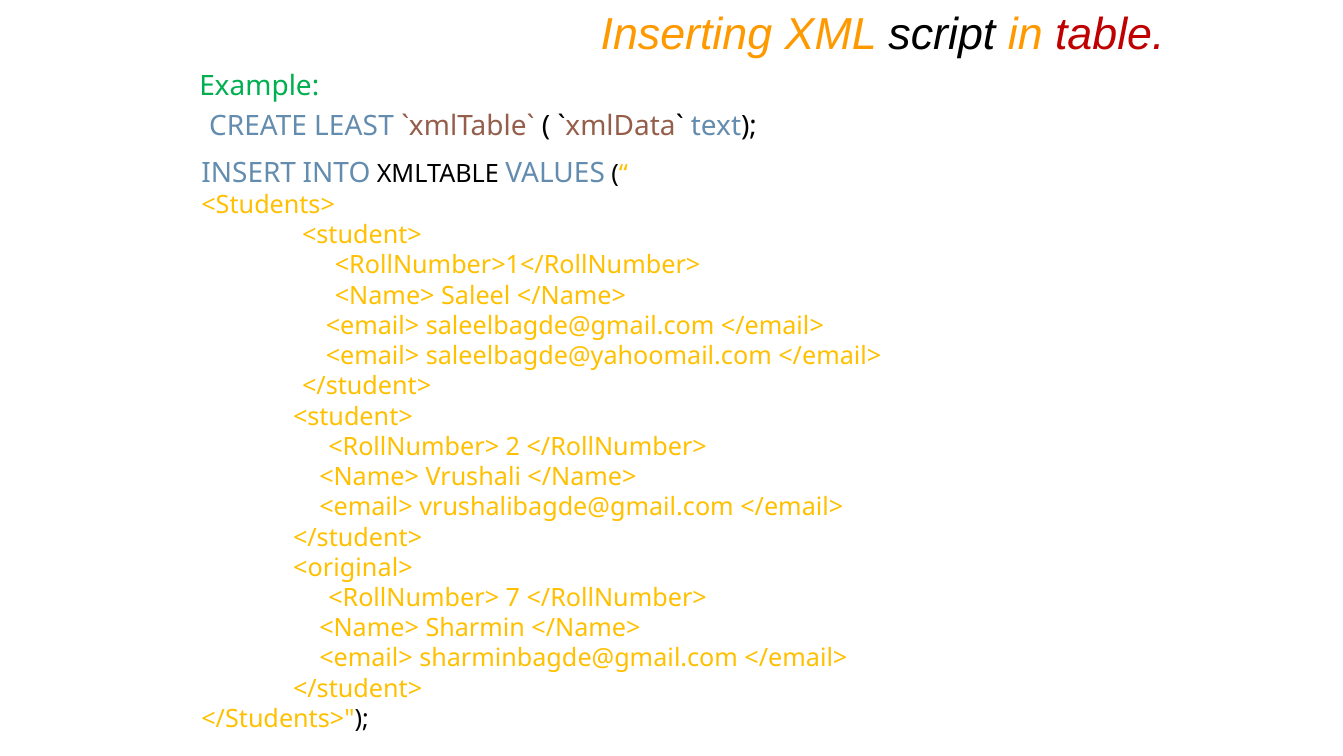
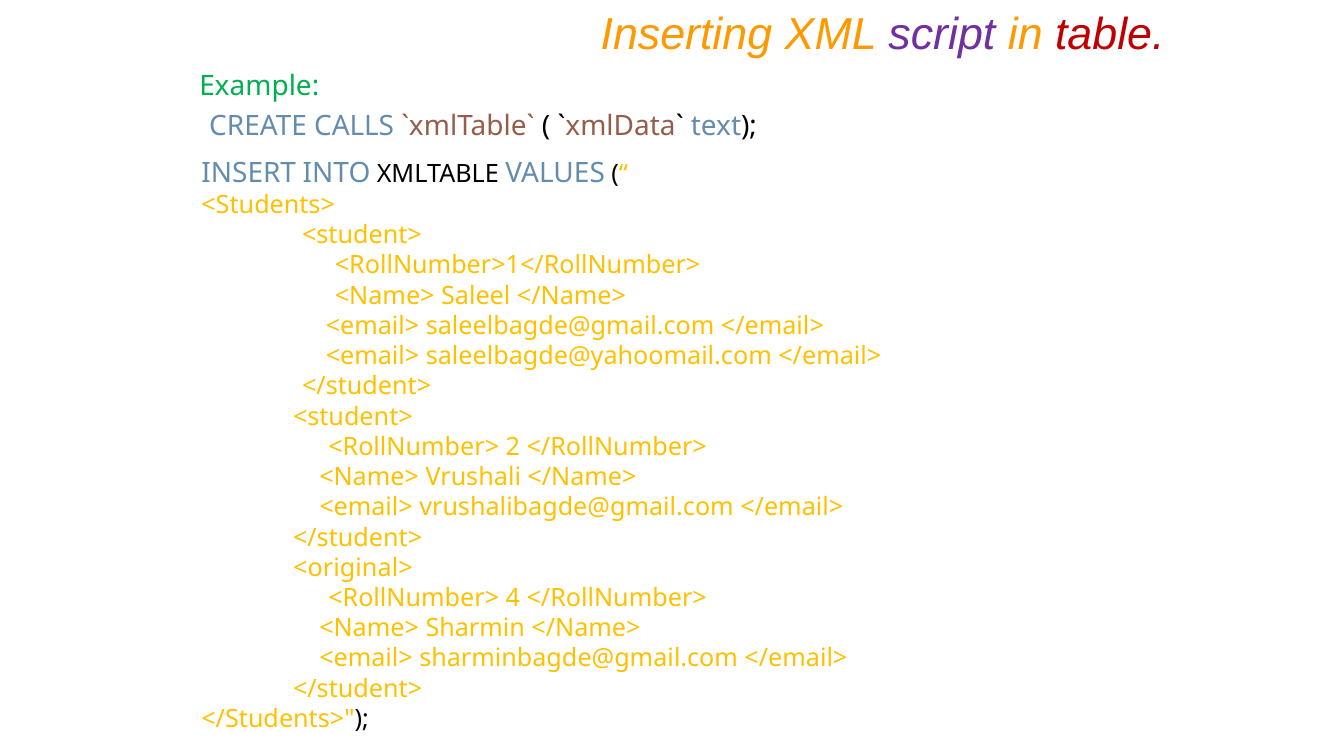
script colour: black -> purple
LEAST: LEAST -> CALLS
7: 7 -> 4
